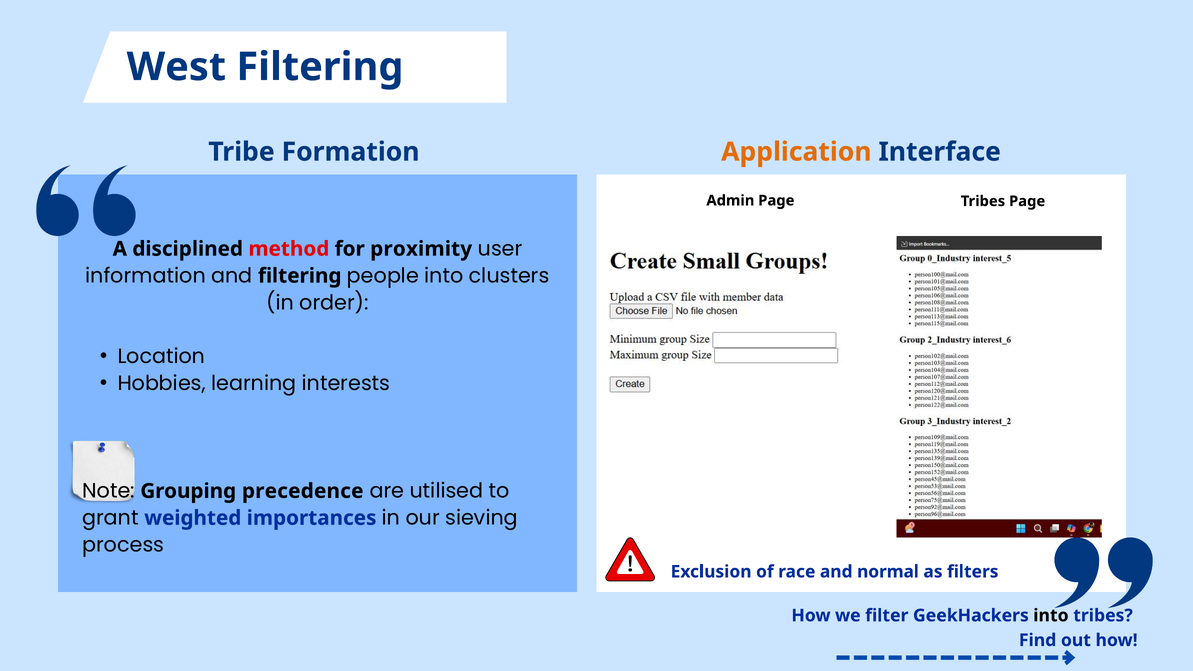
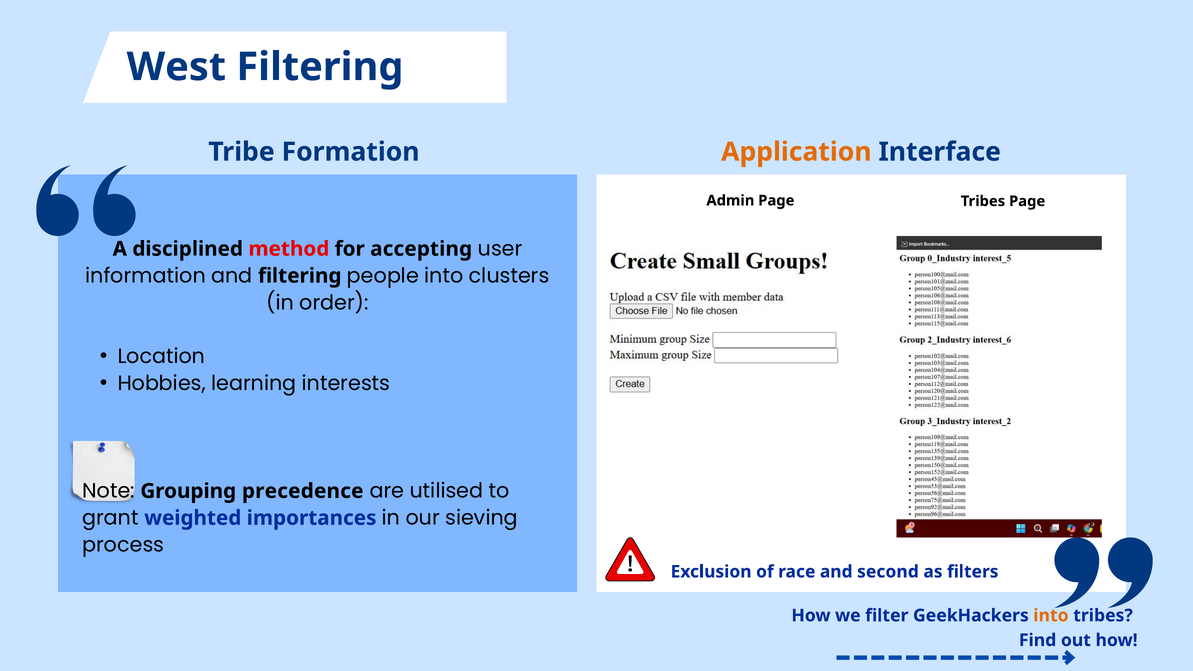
proximity: proximity -> accepting
normal: normal -> second
into at (1051, 616) colour: black -> orange
